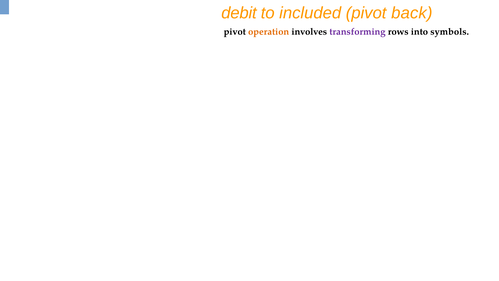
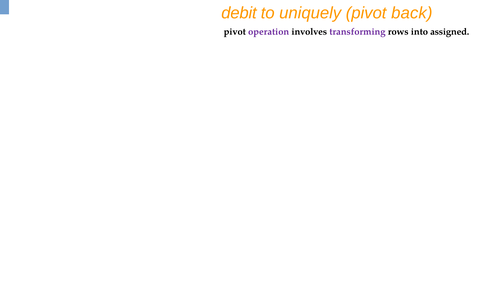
included: included -> uniquely
operation colour: orange -> purple
symbols: symbols -> assigned
